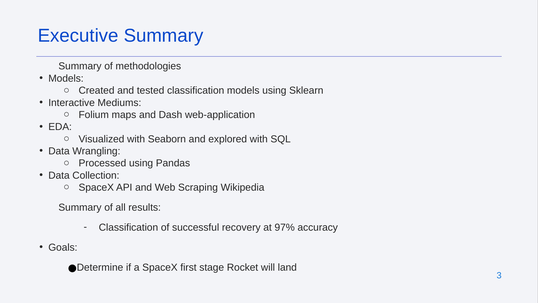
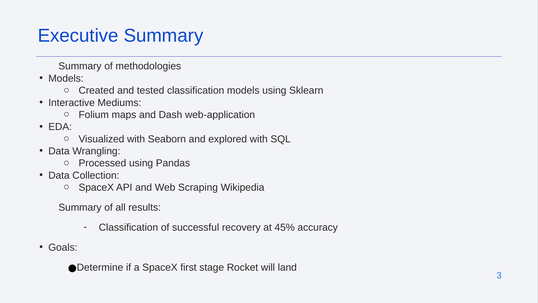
97%: 97% -> 45%
